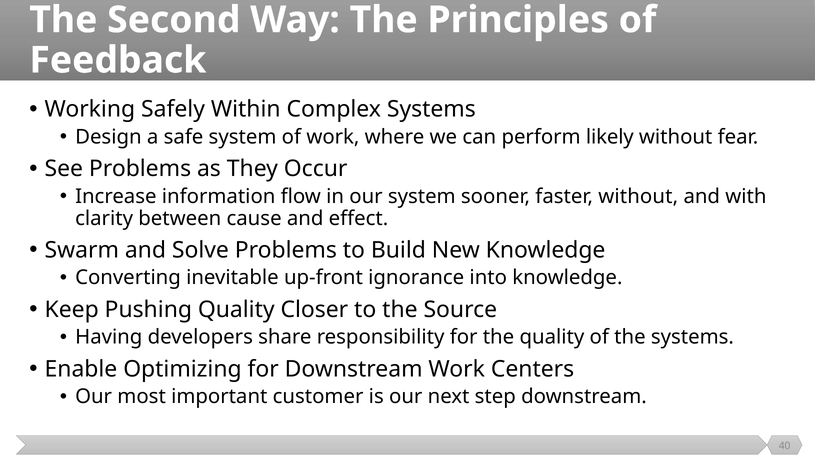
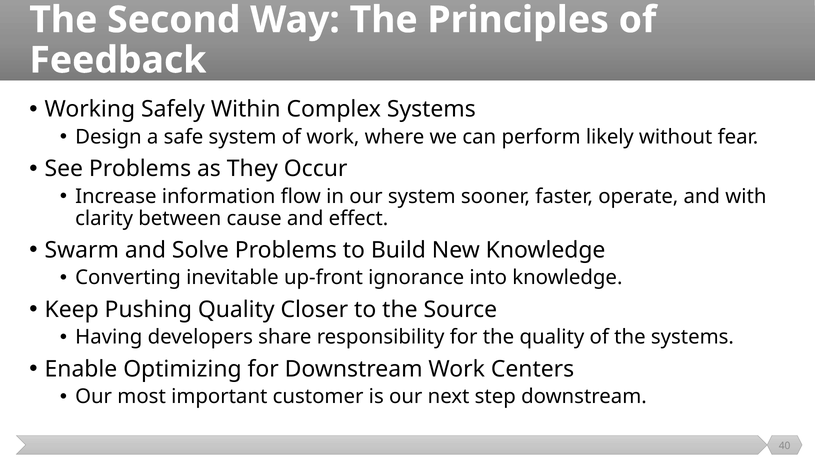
faster without: without -> operate
